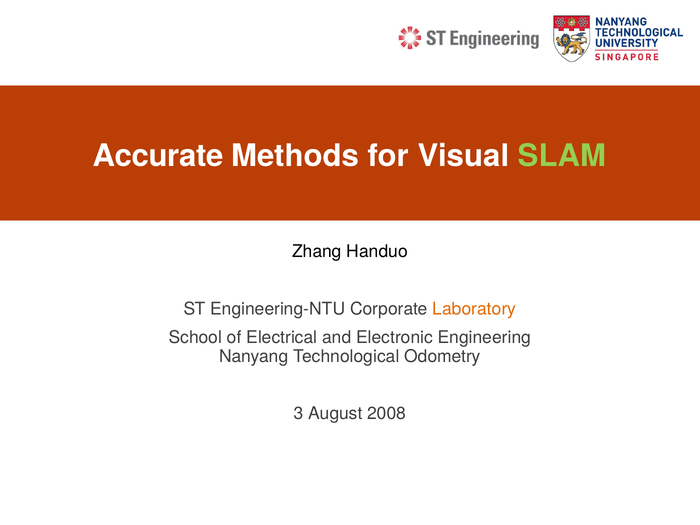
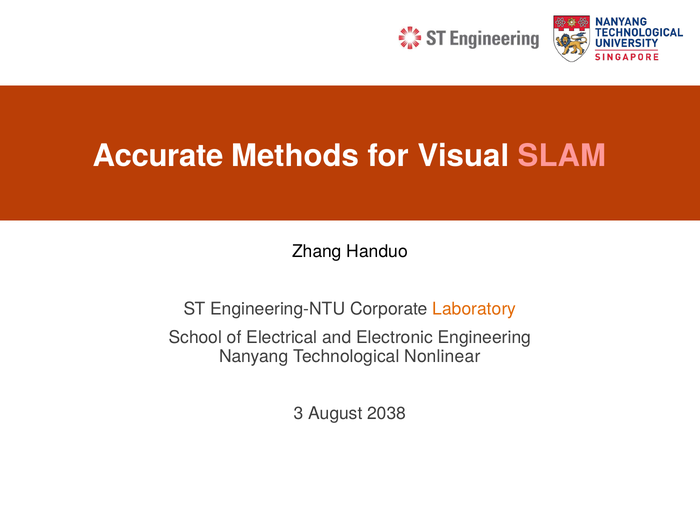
SLAM colour: light green -> pink
Odometry: Odometry -> Nonlinear
2008: 2008 -> 2038
